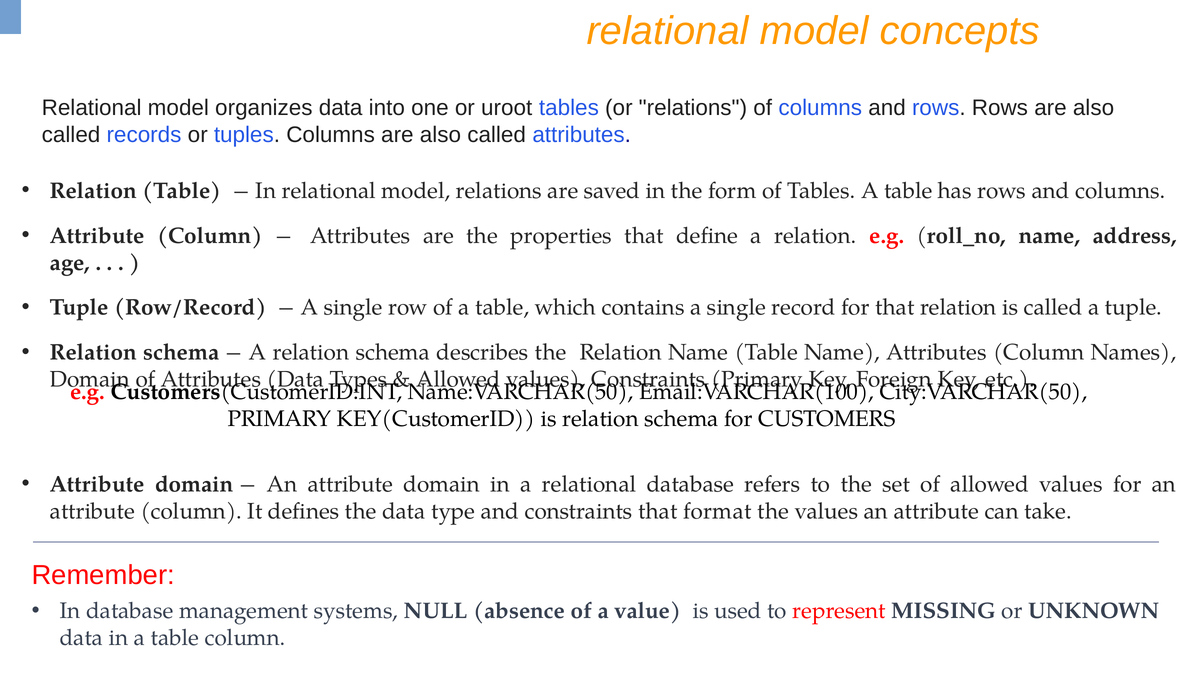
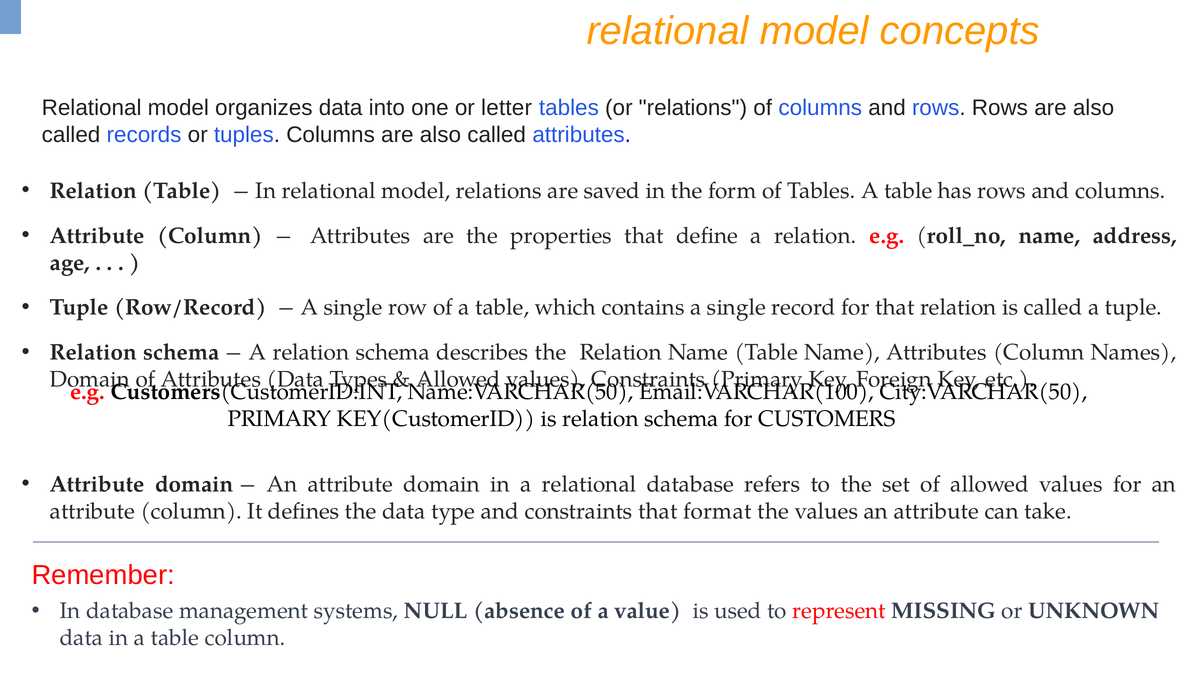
uroot: uroot -> letter
